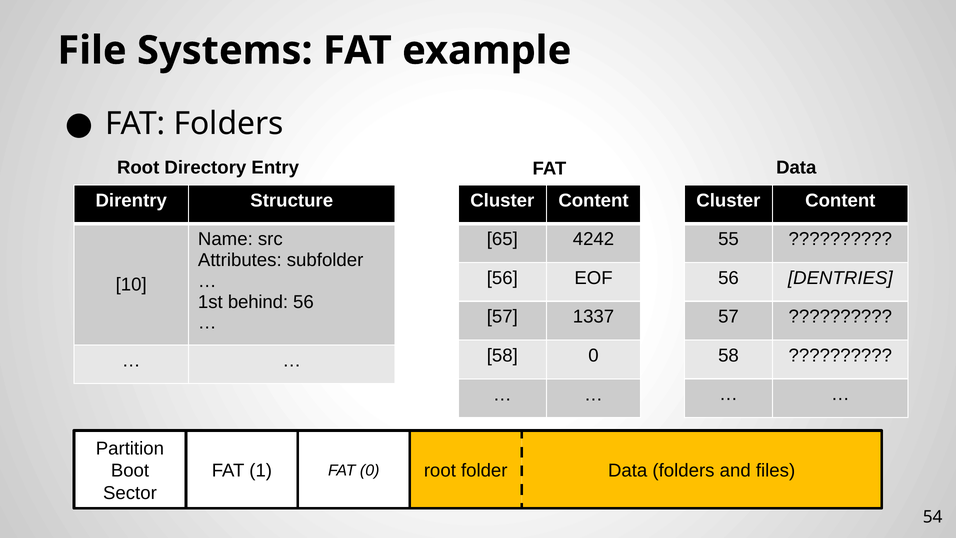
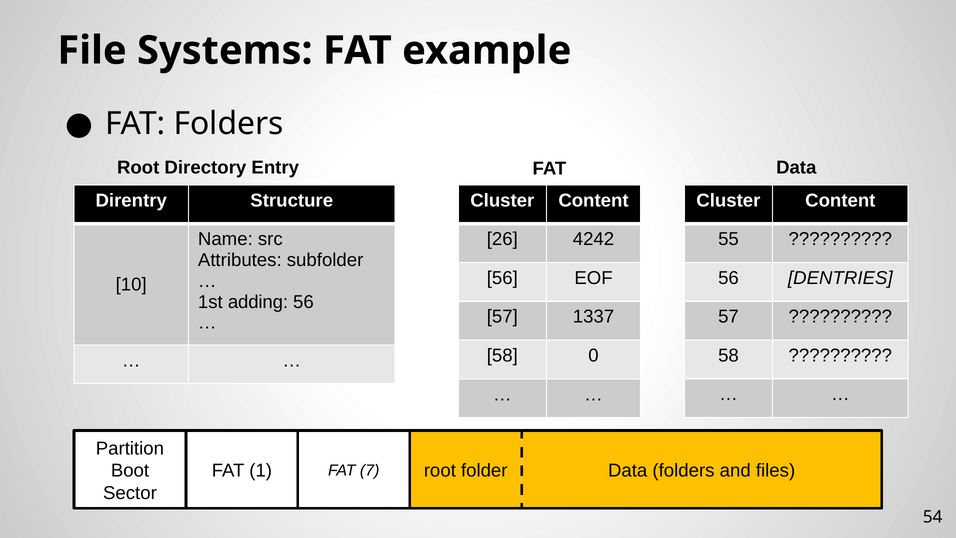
65: 65 -> 26
behind: behind -> adding
FAT 0: 0 -> 7
